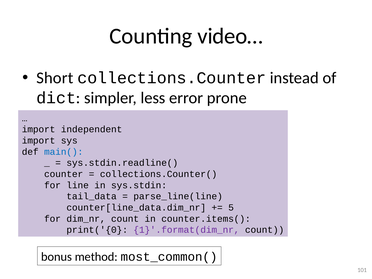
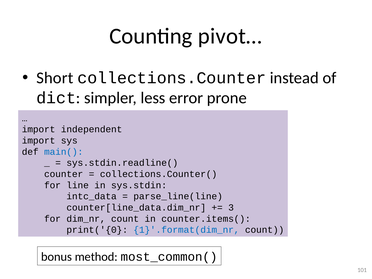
video…: video… -> pivot…
tail_data: tail_data -> intc_data
5: 5 -> 3
1}'.format(dim_nr colour: purple -> blue
